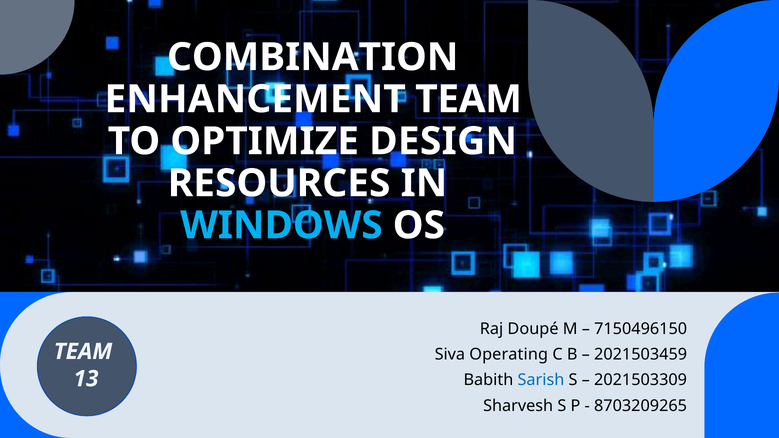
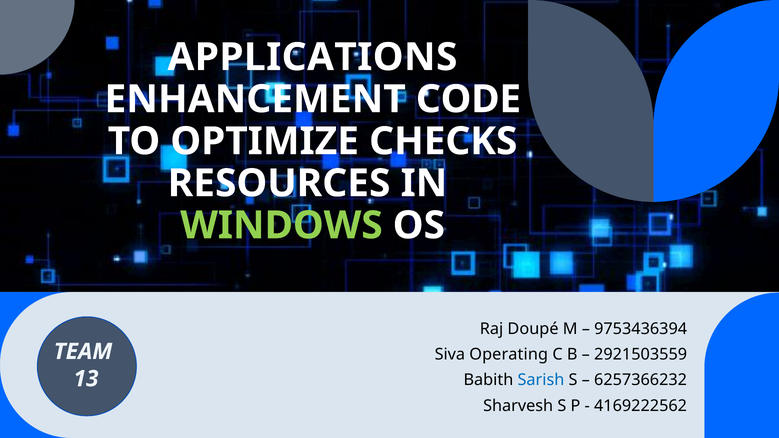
COMBINATION: COMBINATION -> APPLICATIONS
ENHANCEMENT TEAM: TEAM -> CODE
DESIGN: DESIGN -> CHECKS
WINDOWS colour: light blue -> light green
7150496150: 7150496150 -> 9753436394
2021503459: 2021503459 -> 2921503559
2021503309: 2021503309 -> 6257366232
8703209265: 8703209265 -> 4169222562
